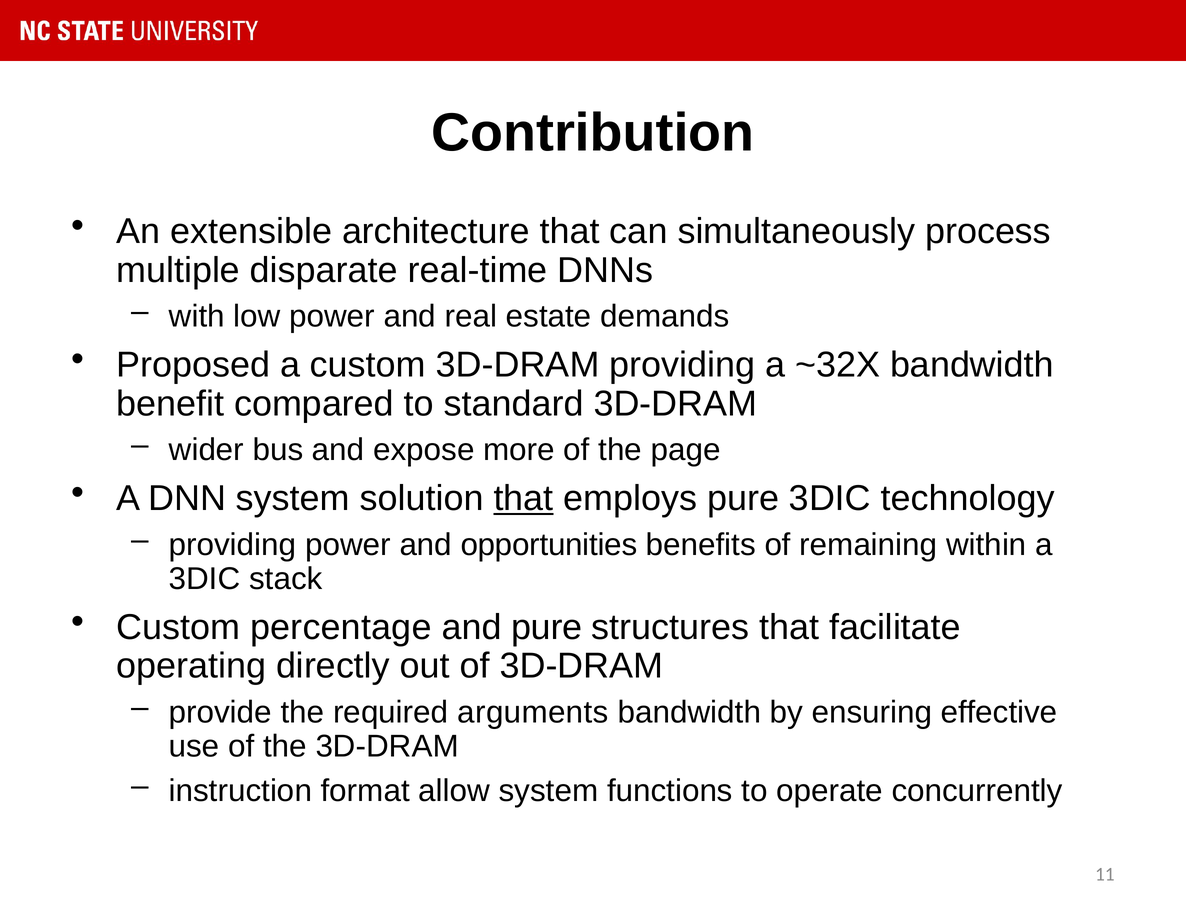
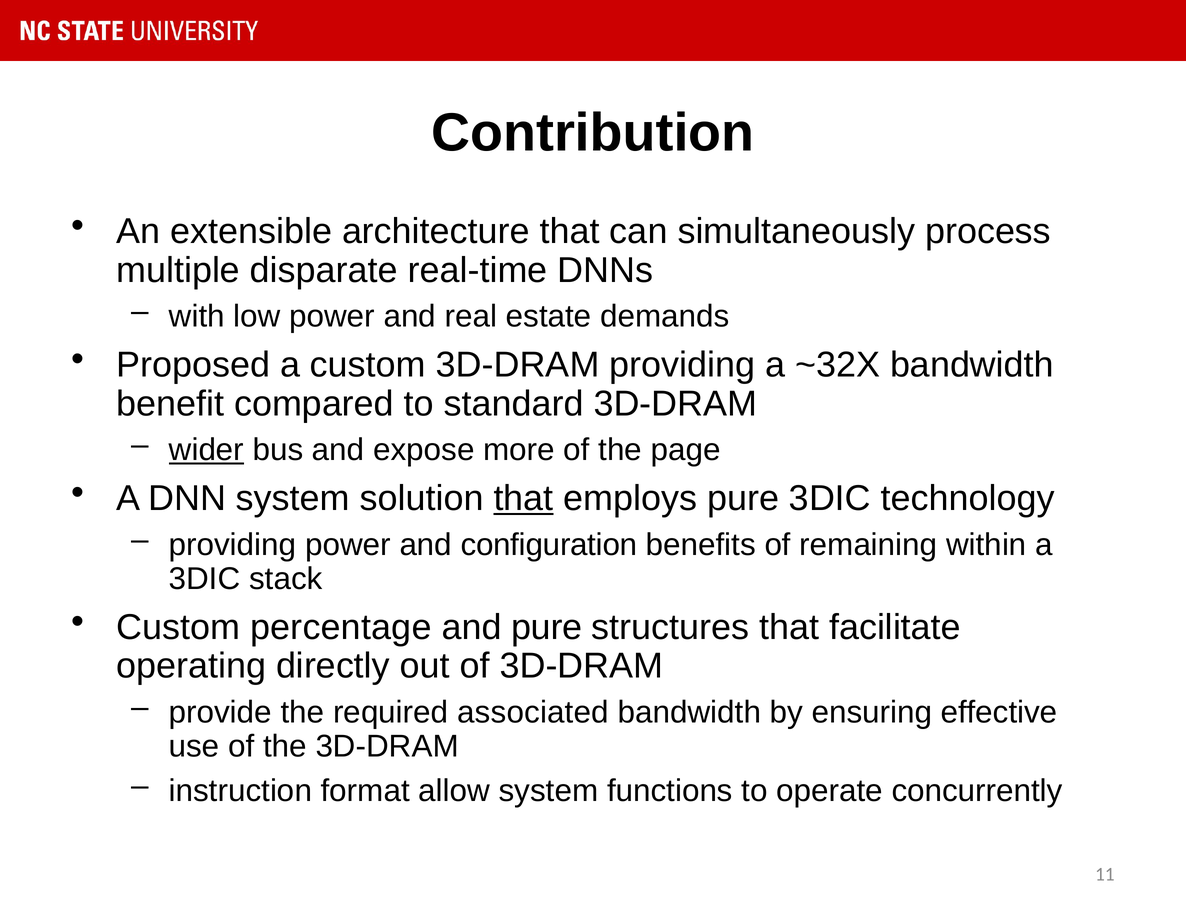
wider underline: none -> present
opportunities: opportunities -> configuration
arguments: arguments -> associated
